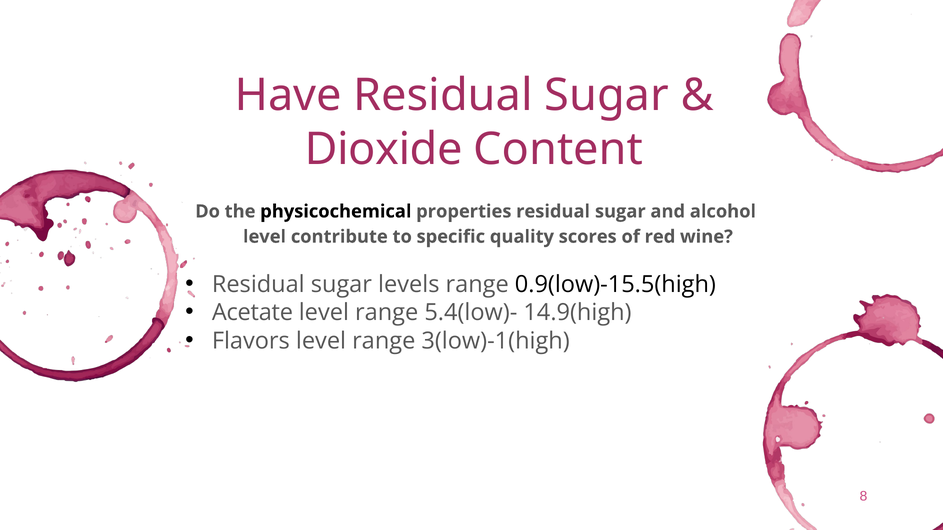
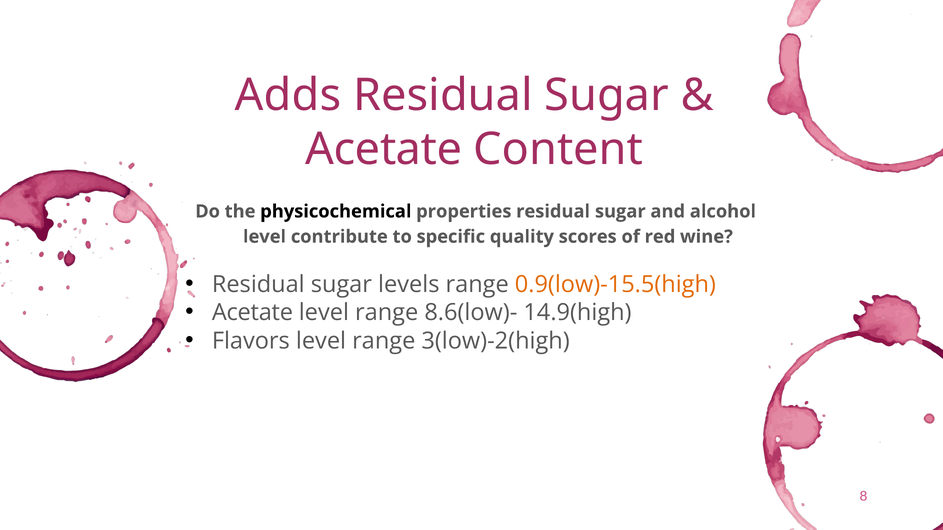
Have: Have -> Adds
Dioxide at (384, 150): Dioxide -> Acetate
0.9(low)-15.5(high colour: black -> orange
5.4(low)-: 5.4(low)- -> 8.6(low)-
3(low)-1(high: 3(low)-1(high -> 3(low)-2(high
